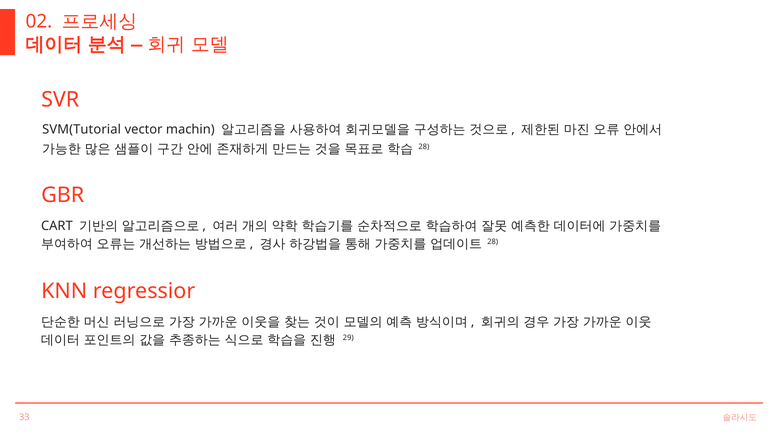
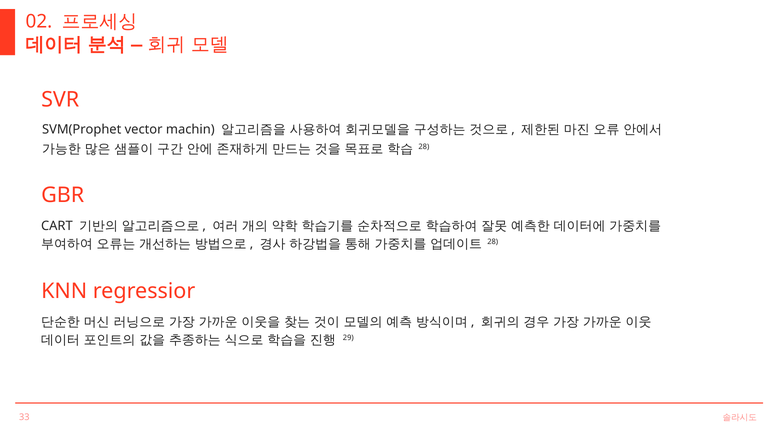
SVM(Tutorial: SVM(Tutorial -> SVM(Prophet
